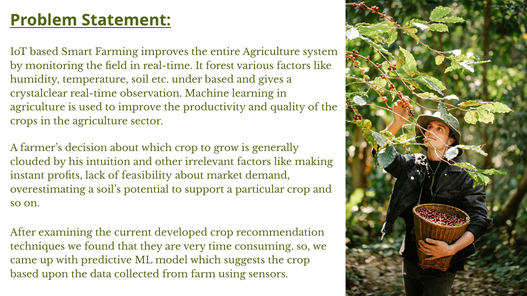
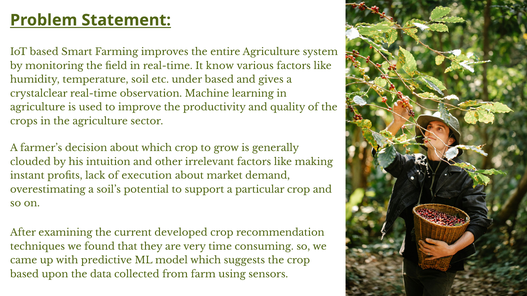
forest: forest -> know
feasibility: feasibility -> execution
